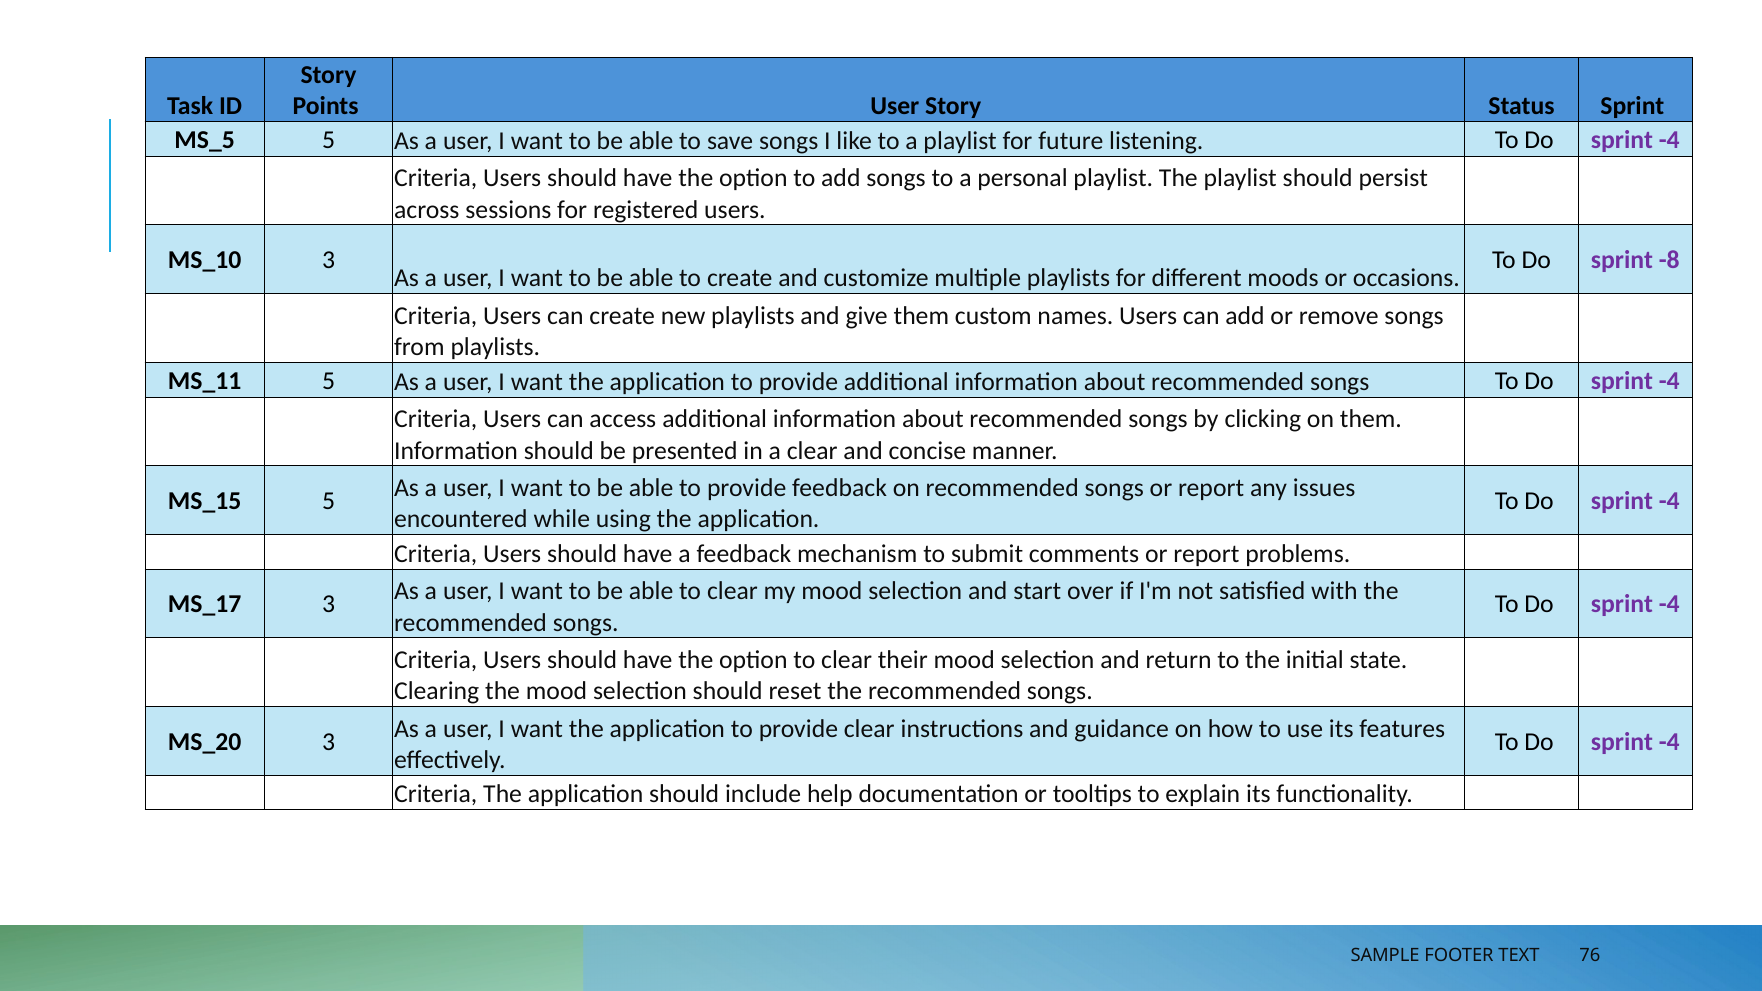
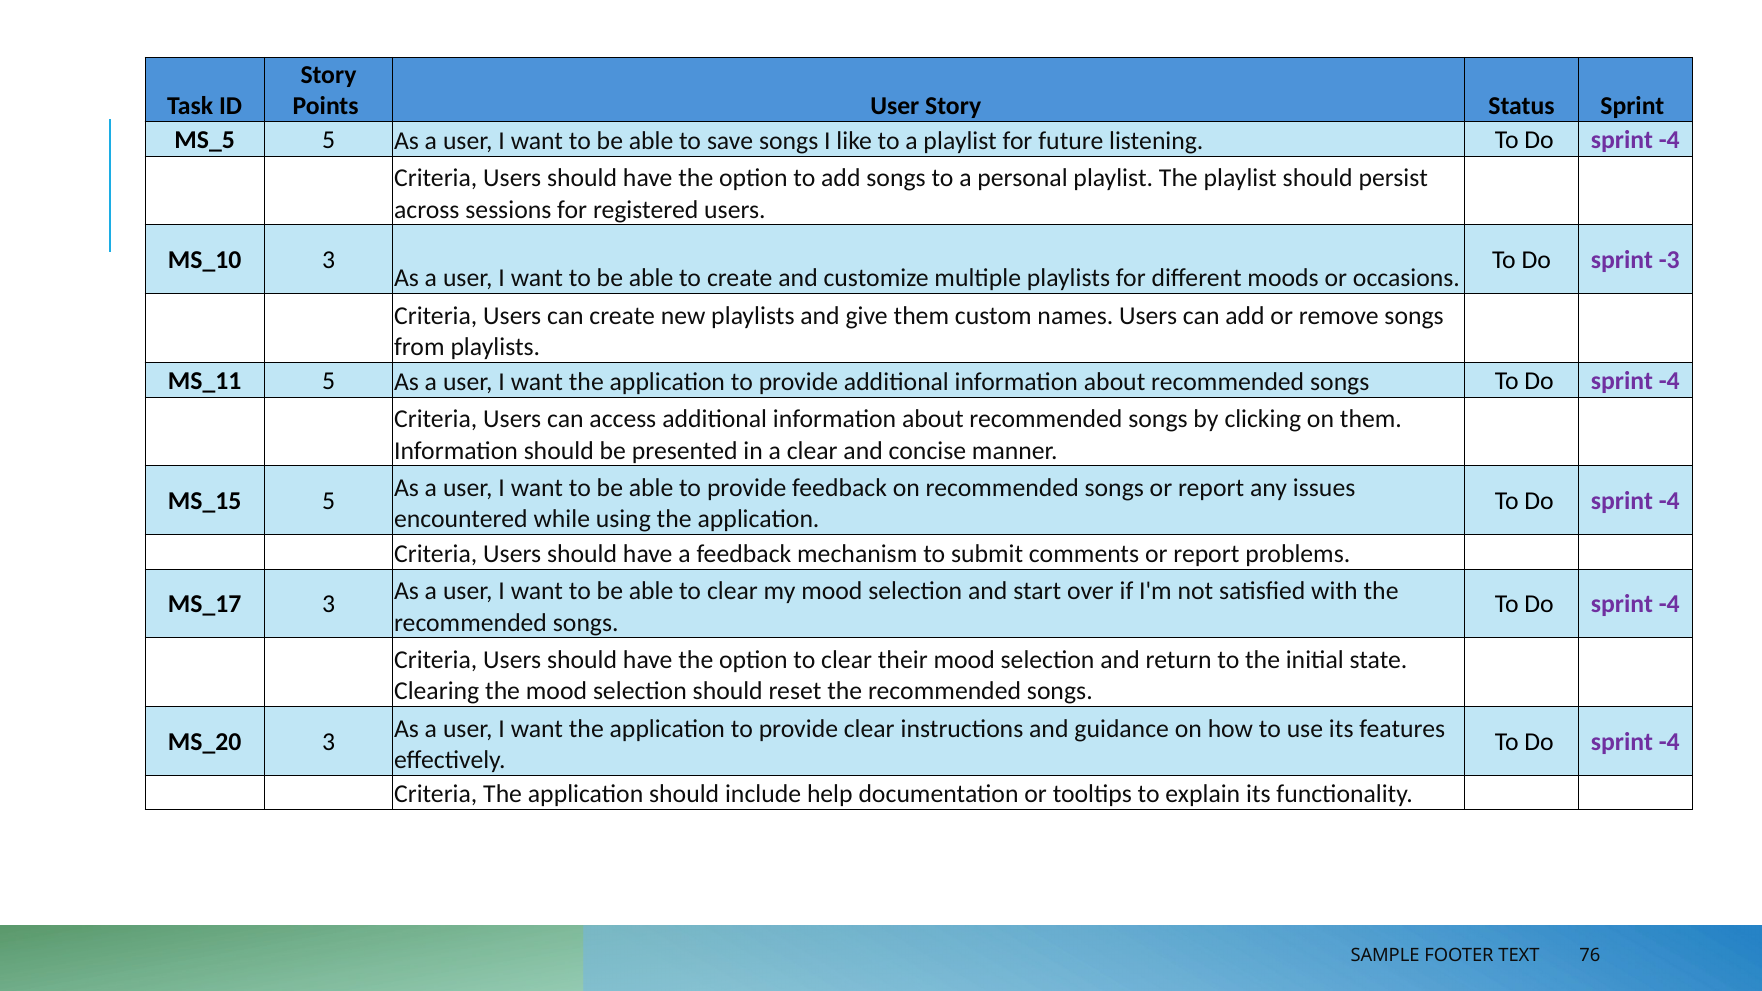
-8: -8 -> -3
